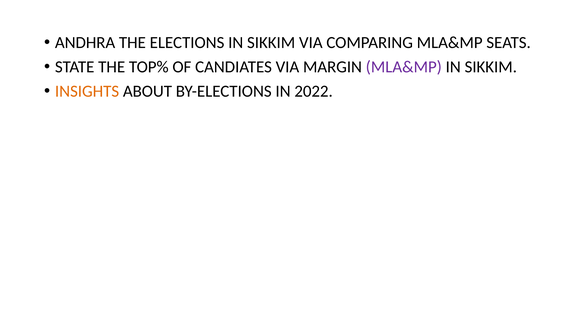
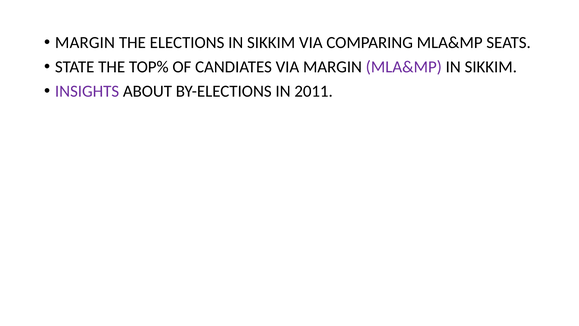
ANDHRA at (85, 43): ANDHRA -> MARGIN
INSIGHTS colour: orange -> purple
2022: 2022 -> 2011
